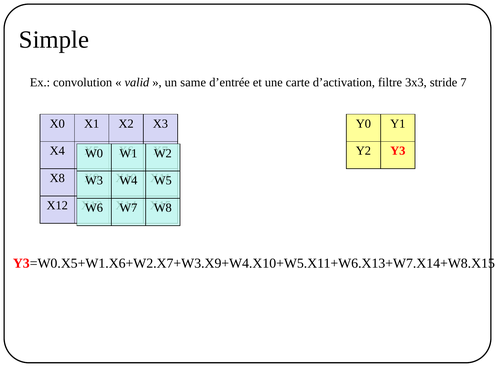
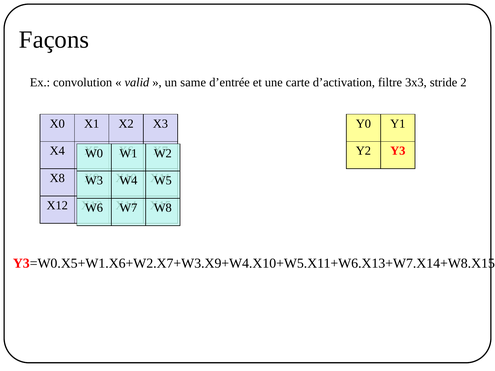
Simple: Simple -> Façons
7: 7 -> 2
